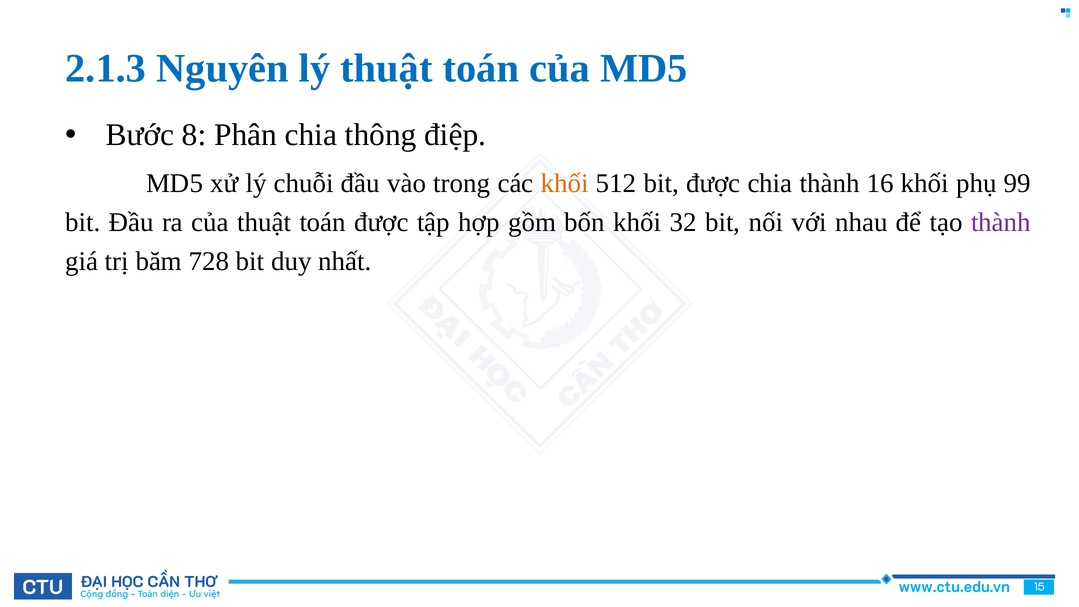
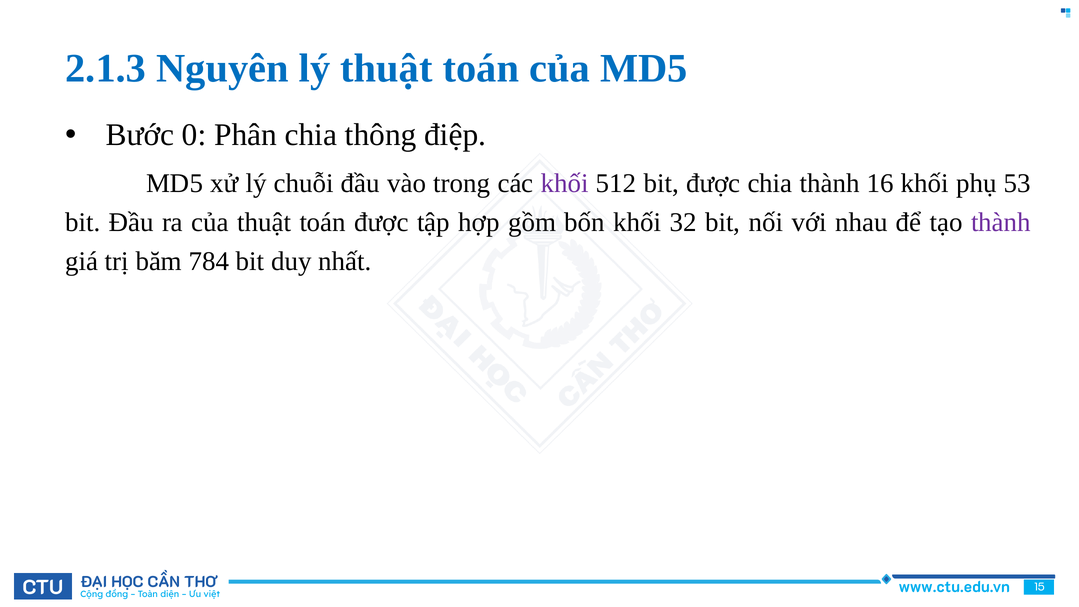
8: 8 -> 0
khối at (565, 183) colour: orange -> purple
99: 99 -> 53
728: 728 -> 784
